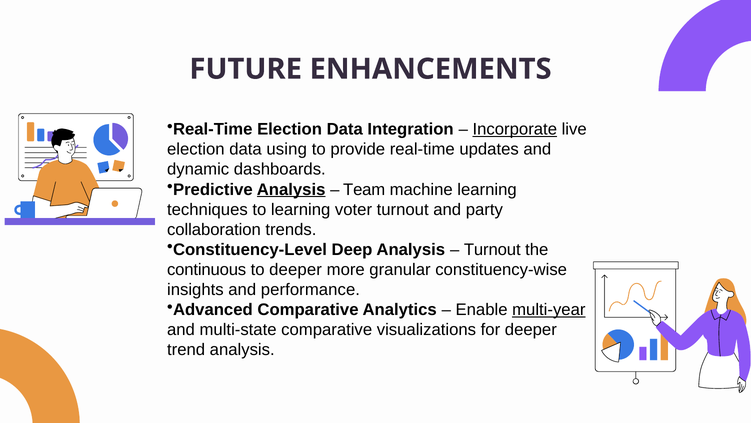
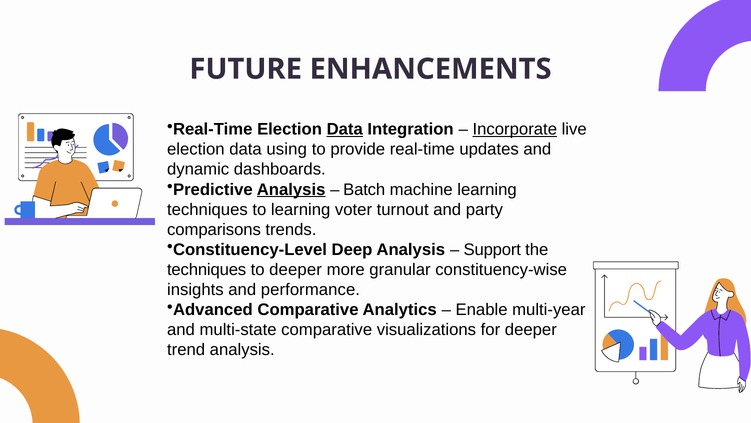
Data at (345, 129) underline: none -> present
Team: Team -> Batch
collaboration: collaboration -> comparisons
Turnout at (492, 249): Turnout -> Support
continuous at (207, 269): continuous -> techniques
multi-year underline: present -> none
